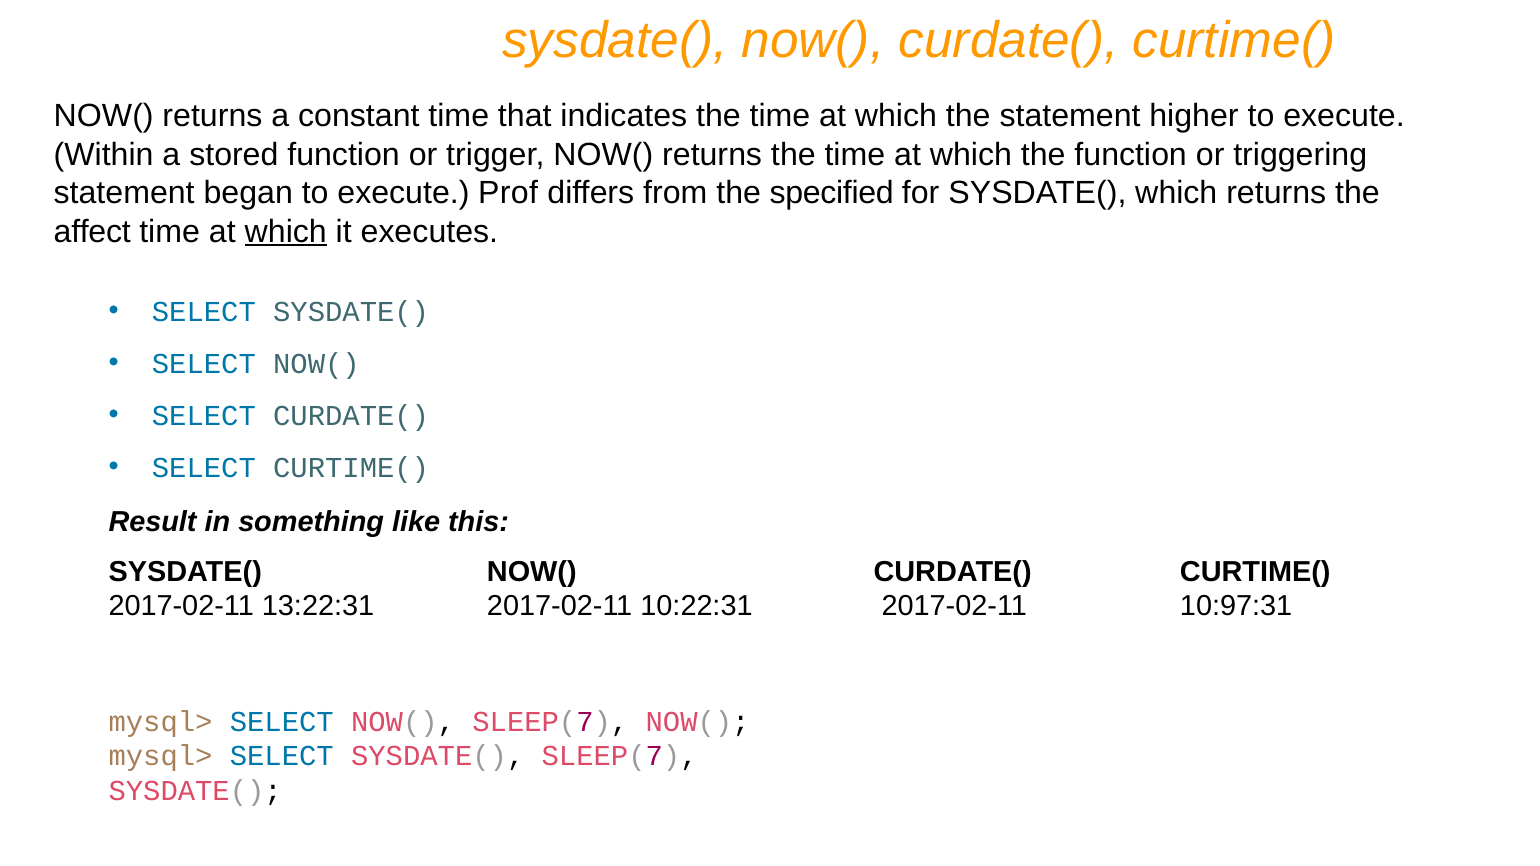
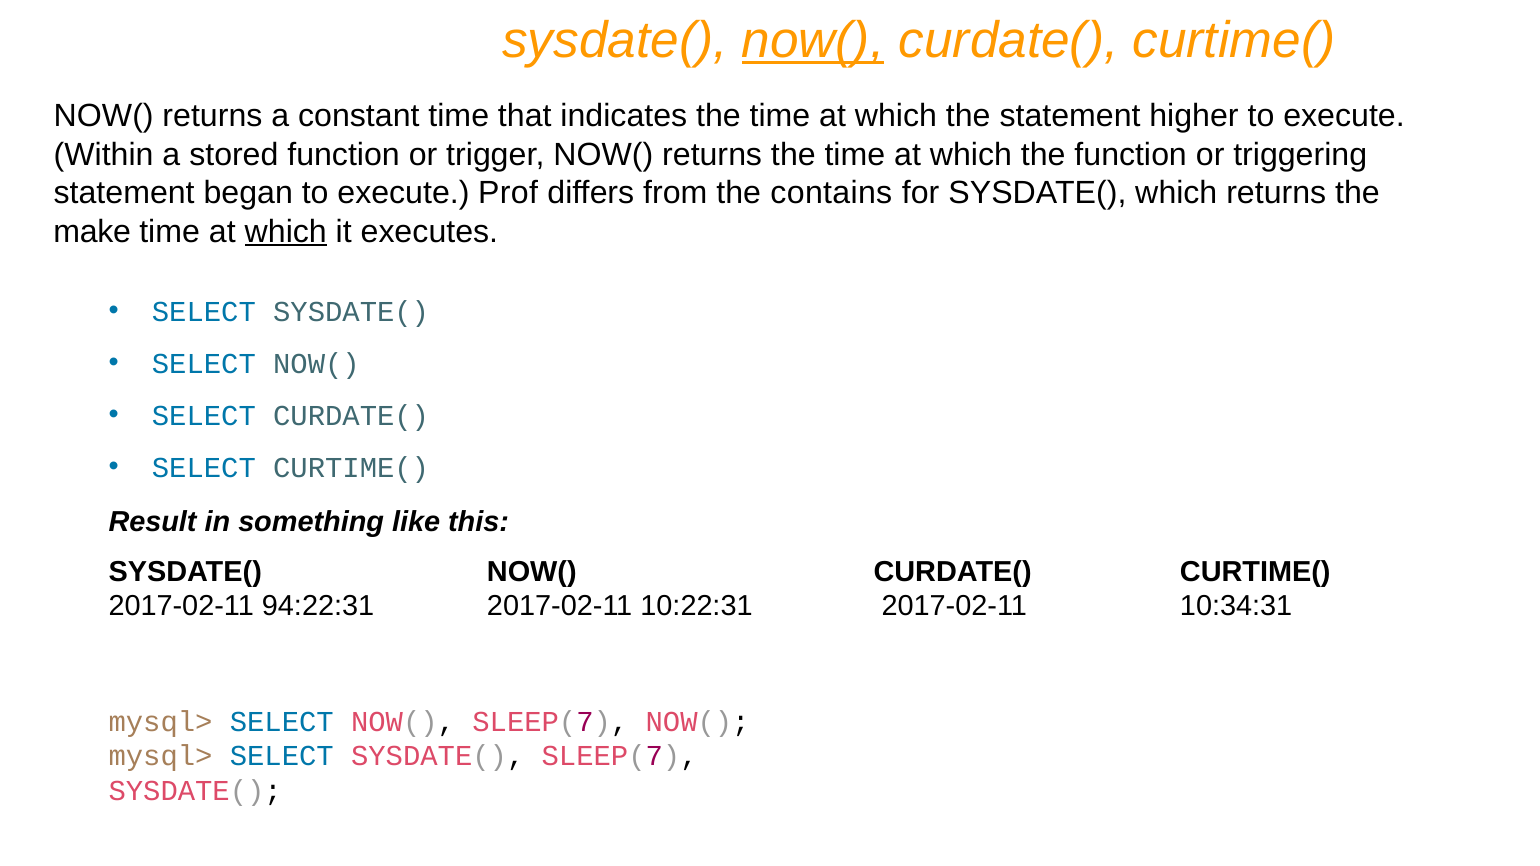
now( at (813, 40) underline: none -> present
specified: specified -> contains
affect: affect -> make
13:22:31: 13:22:31 -> 94:22:31
10:97:31: 10:97:31 -> 10:34:31
